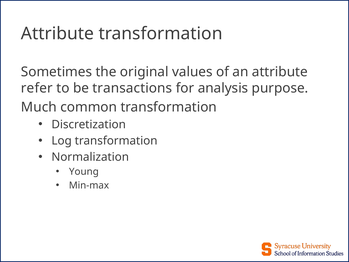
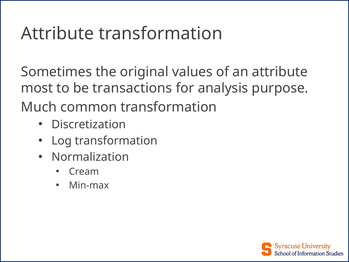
refer: refer -> most
Young: Young -> Cream
